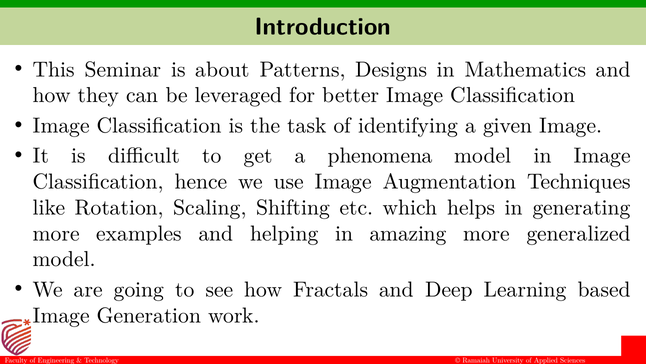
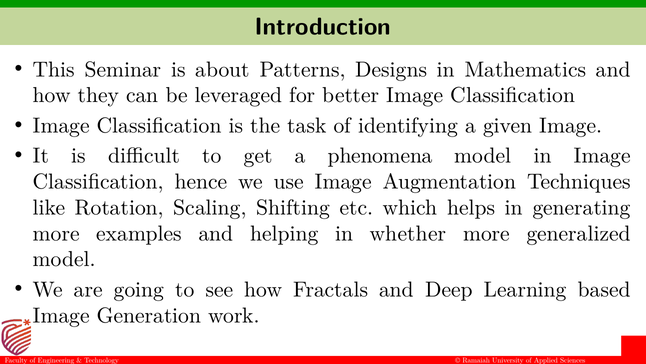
amazing: amazing -> whether
